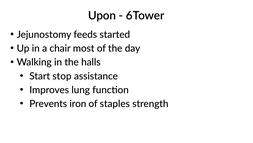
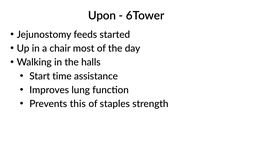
stop: stop -> time
iron: iron -> this
